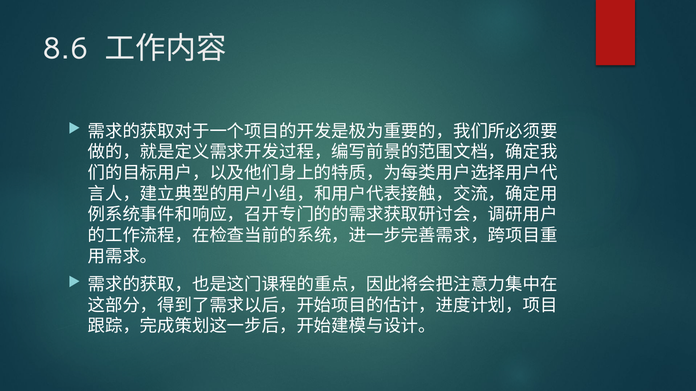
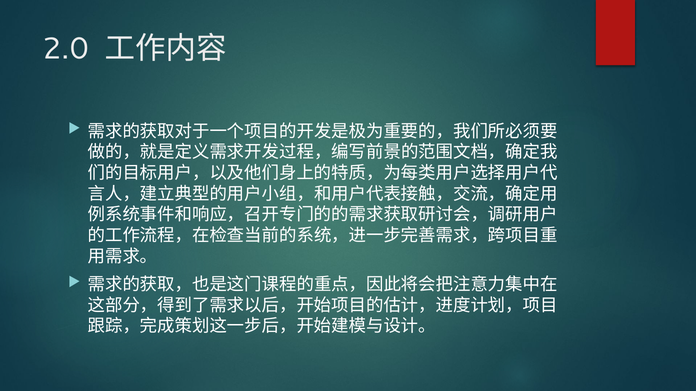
8.6: 8.6 -> 2.0
